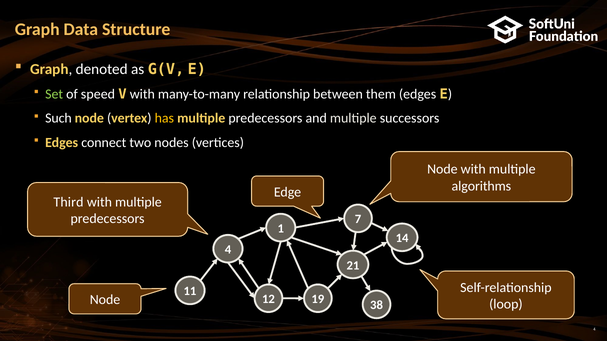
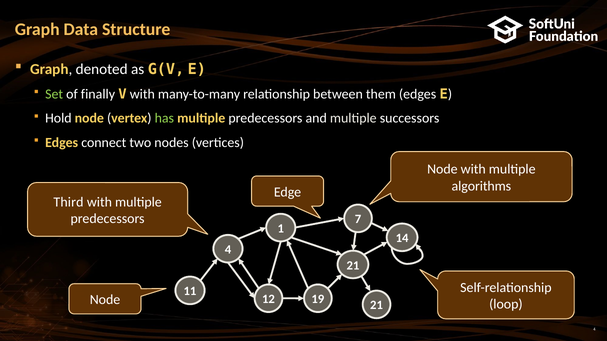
speed: speed -> finally
Such: Such -> Hold
has colour: yellow -> light green
12 38: 38 -> 21
